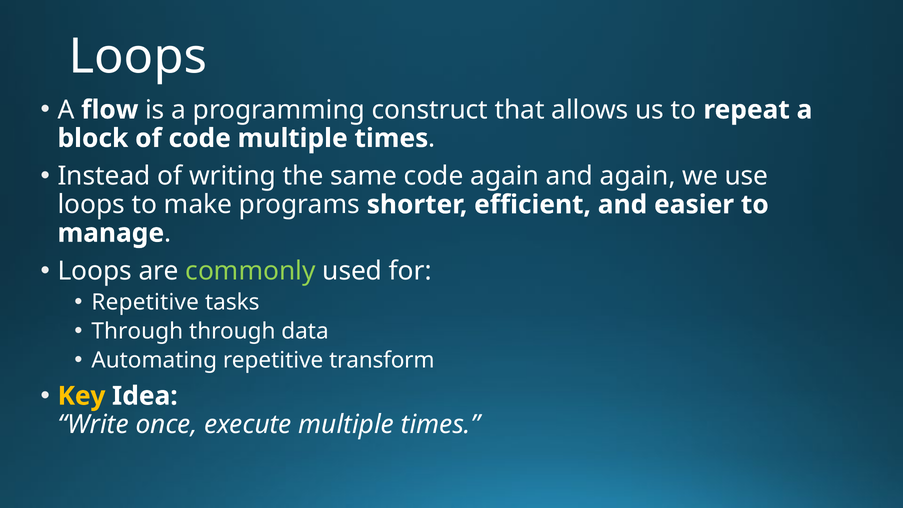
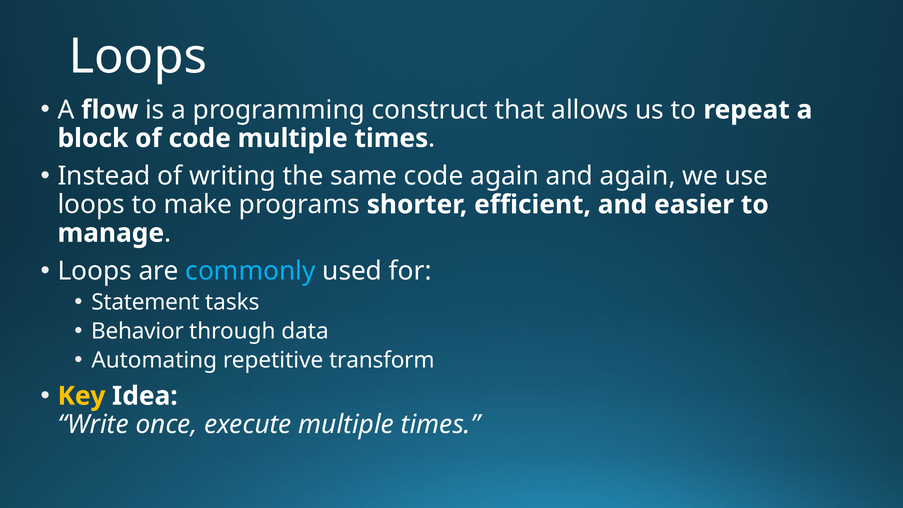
commonly colour: light green -> light blue
Repetitive at (145, 302): Repetitive -> Statement
Through at (137, 331): Through -> Behavior
